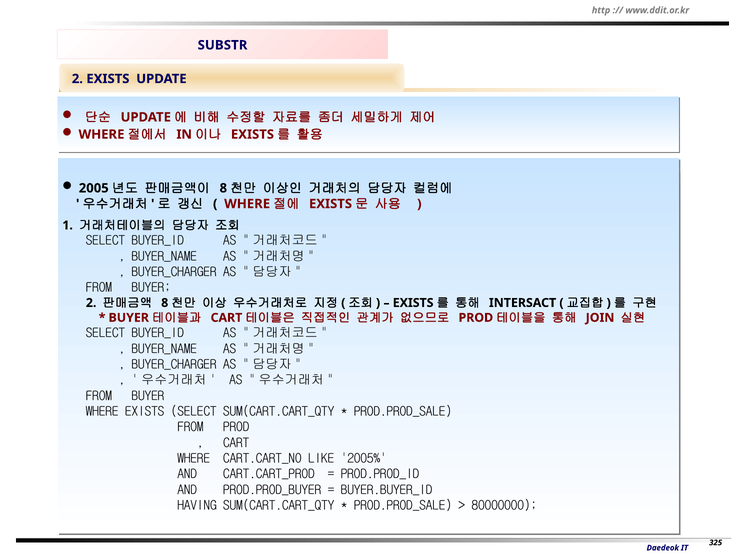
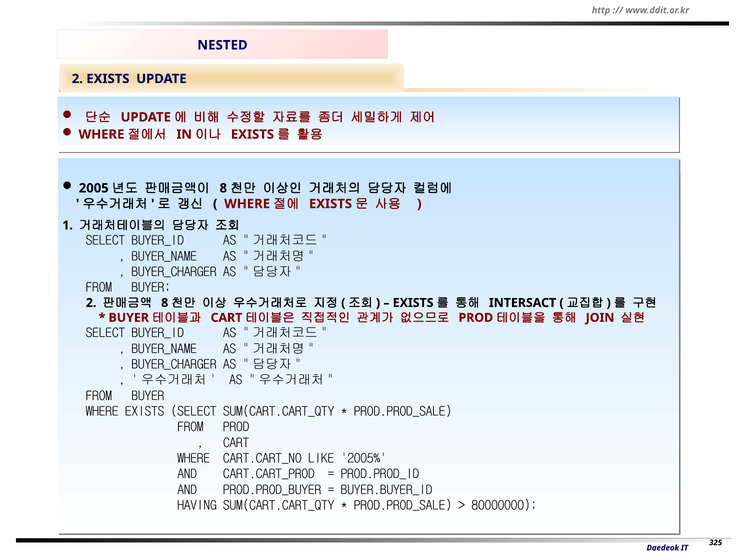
SUBSTR: SUBSTR -> NESTED
